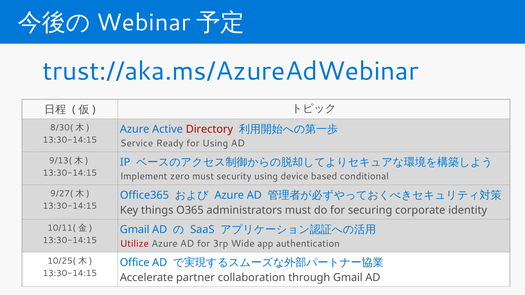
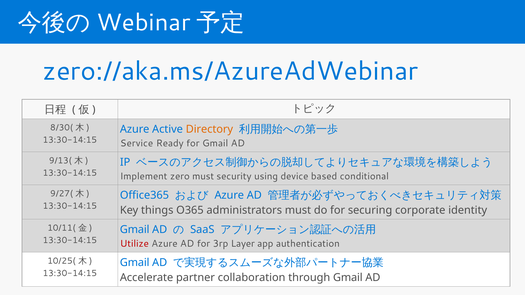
trust://aka.ms/AzureAdWebinar: trust://aka.ms/AzureAdWebinar -> zero://aka.ms/AzureAdWebinar
Directory colour: red -> orange
for Using: Using -> Gmail
Wide: Wide -> Layer
Office at (135, 263): Office -> Gmail
